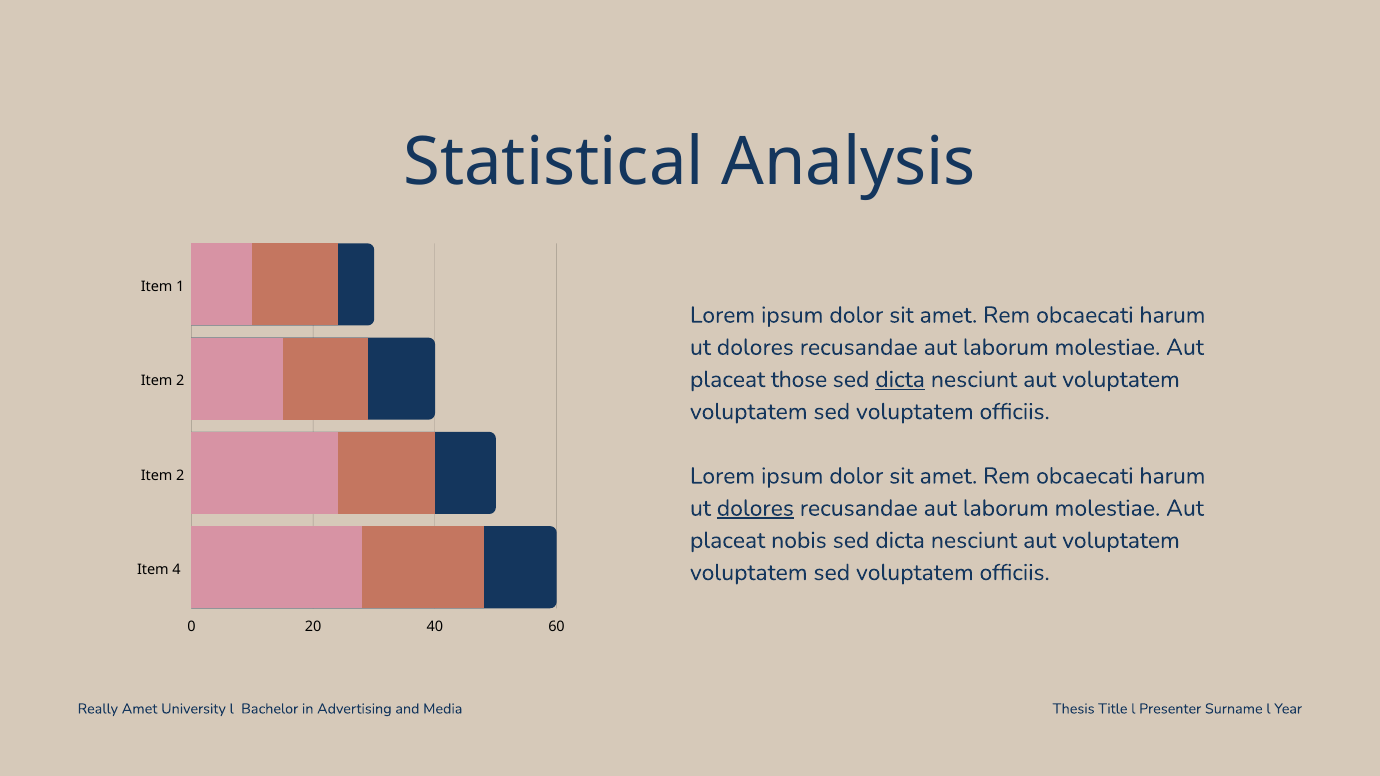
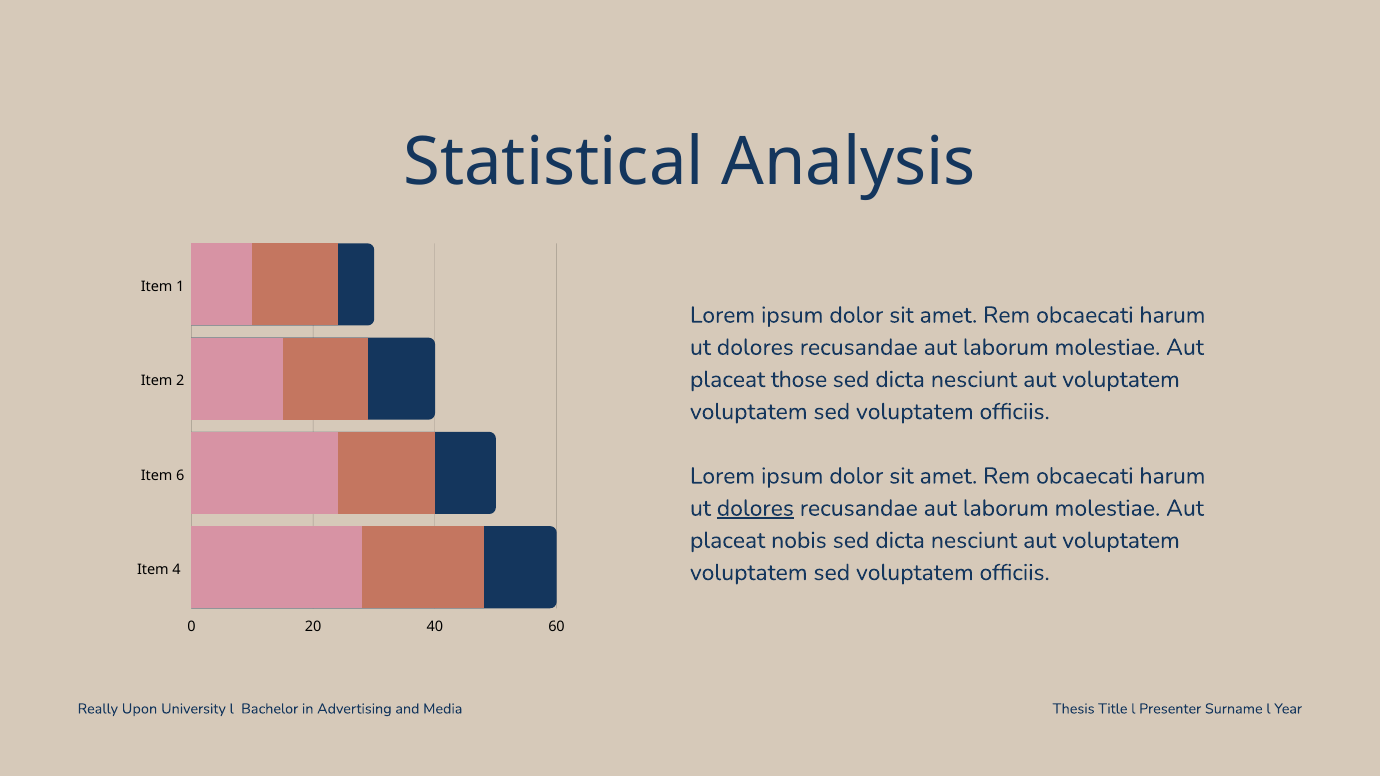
dicta at (900, 380) underline: present -> none
2 at (180, 476): 2 -> 6
Really Amet: Amet -> Upon
